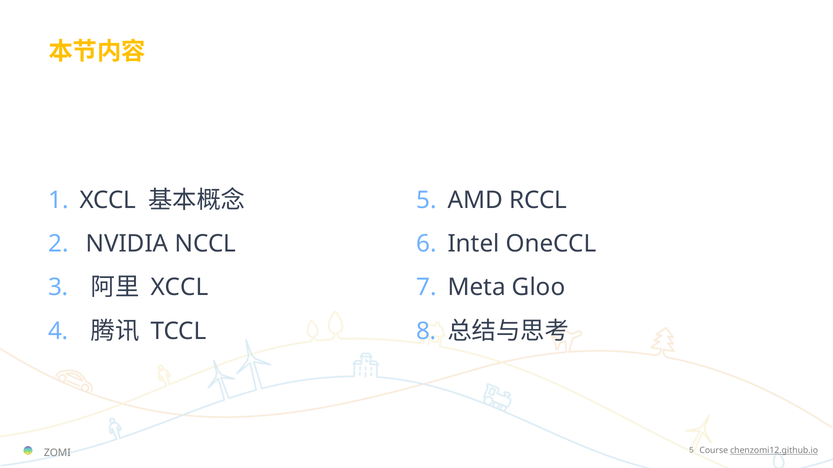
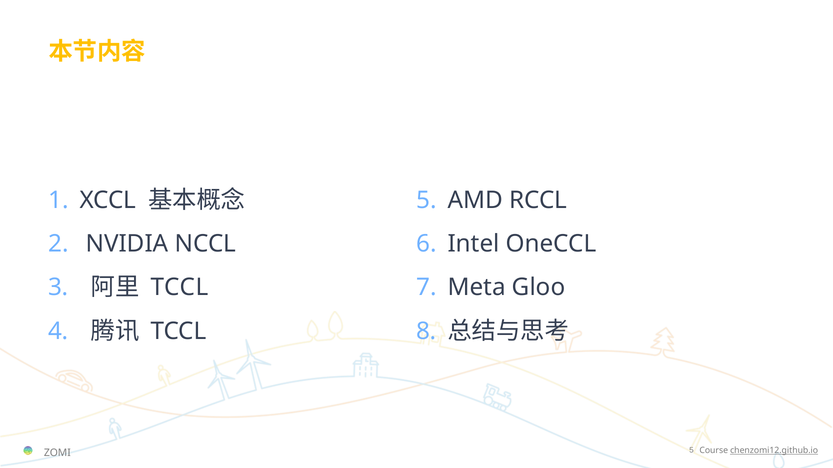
XCCL at (180, 288): XCCL -> TCCL
